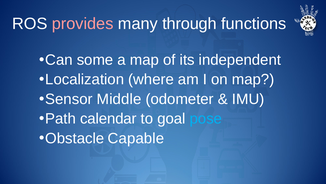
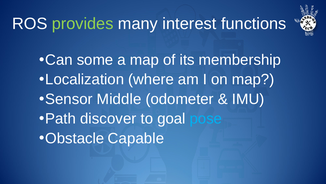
provides colour: pink -> light green
through: through -> interest
independent: independent -> membership
calendar: calendar -> discover
